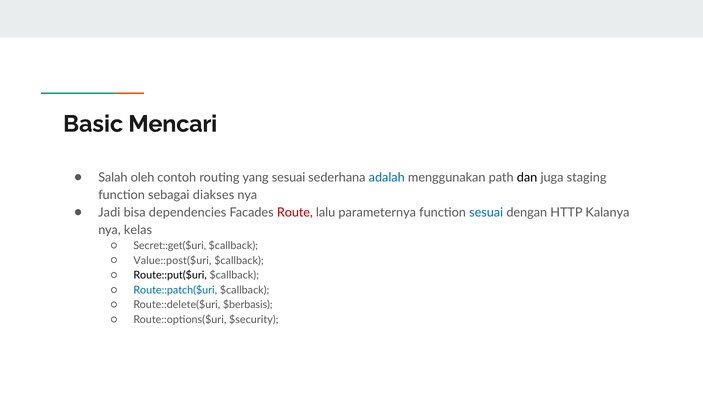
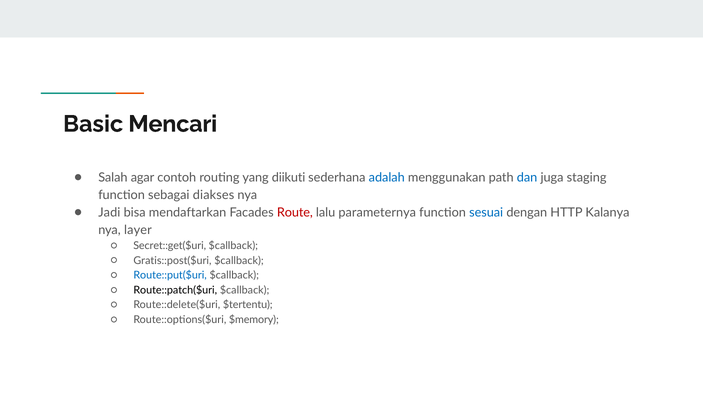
oleh: oleh -> agar
yang sesuai: sesuai -> diikuti
dan colour: black -> blue
dependencies: dependencies -> mendaftarkan
kelas: kelas -> layer
Value::post($uri: Value::post($uri -> Gratis::post($uri
Route::put($uri colour: black -> blue
Route::patch($uri colour: blue -> black
$berbasis: $berbasis -> $tertentu
$security: $security -> $memory
